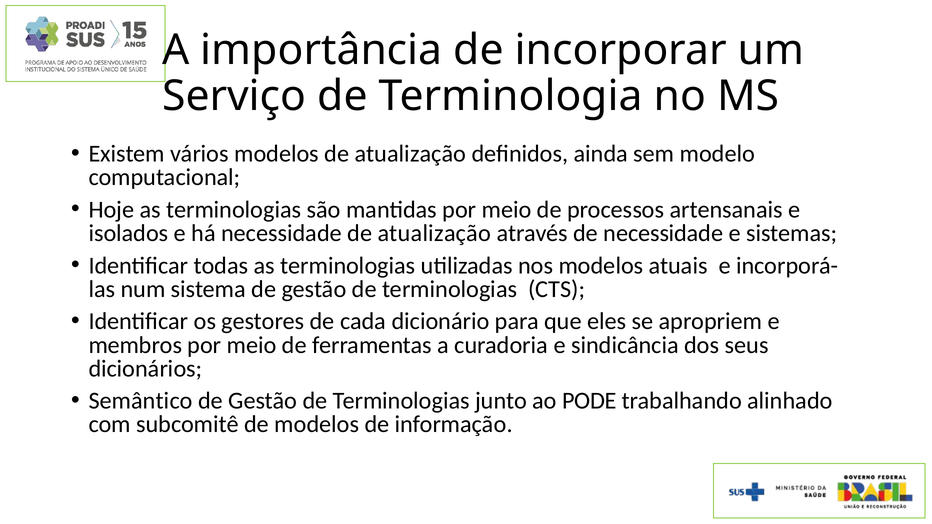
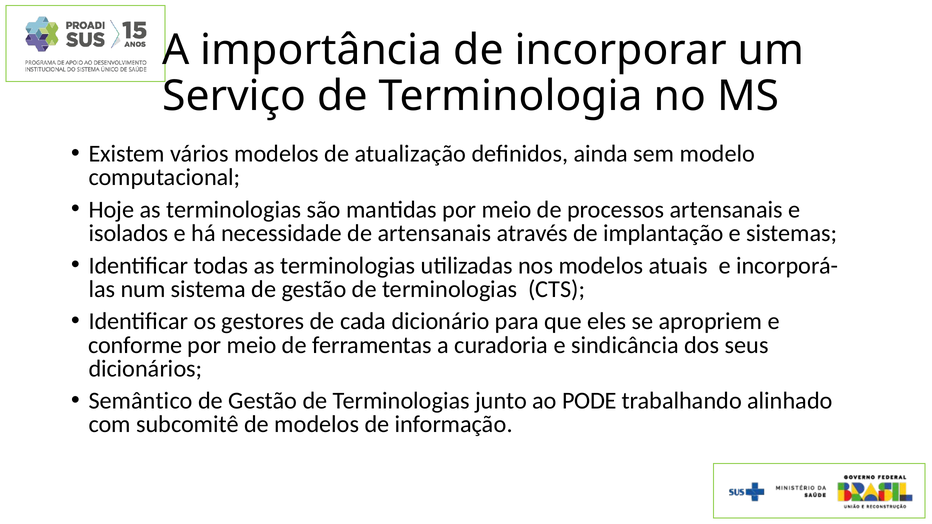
necessidade de atualização: atualização -> artensanais
de necessidade: necessidade -> implantação
membros: membros -> conforme
